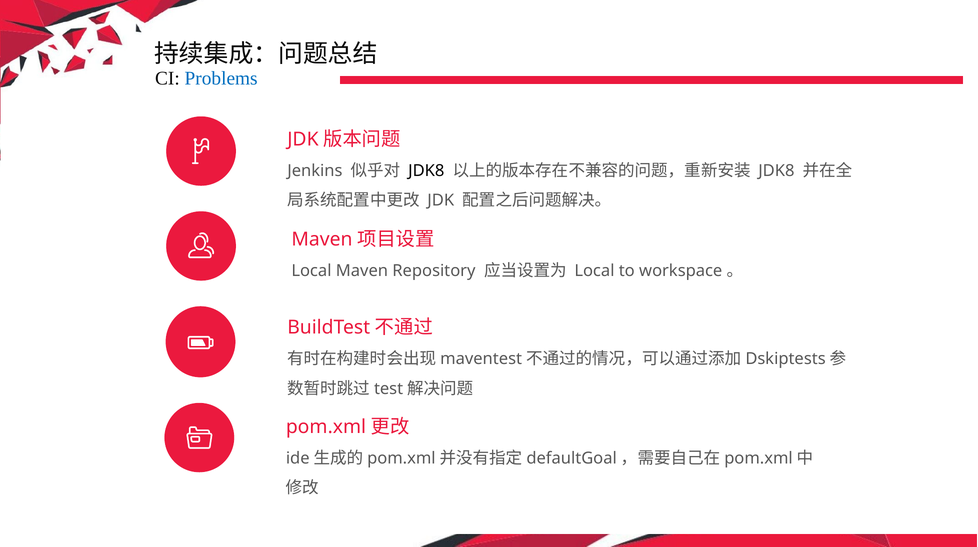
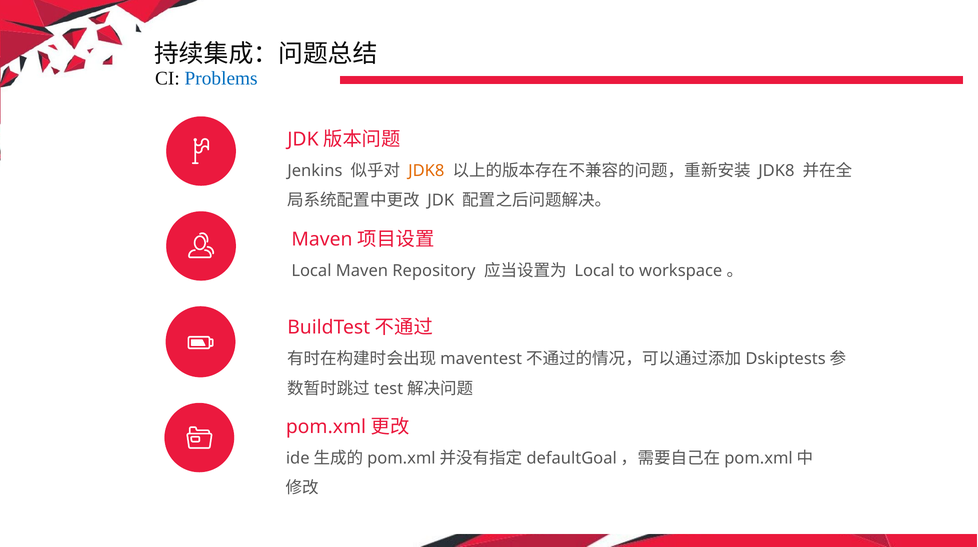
JDK8 at (426, 171) colour: black -> orange
